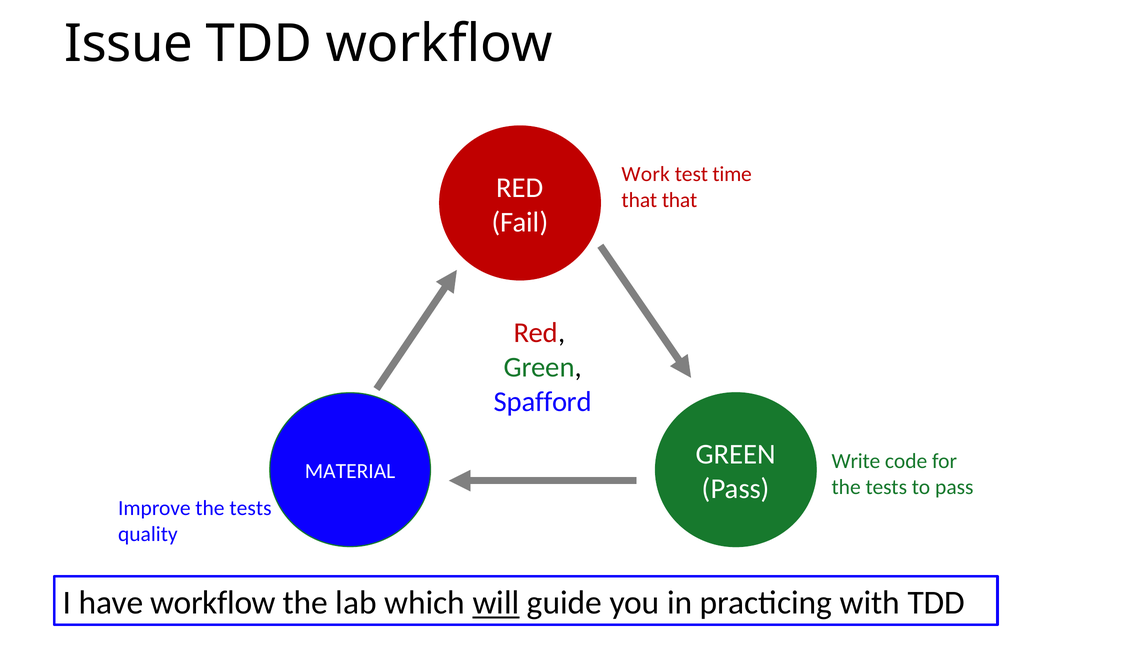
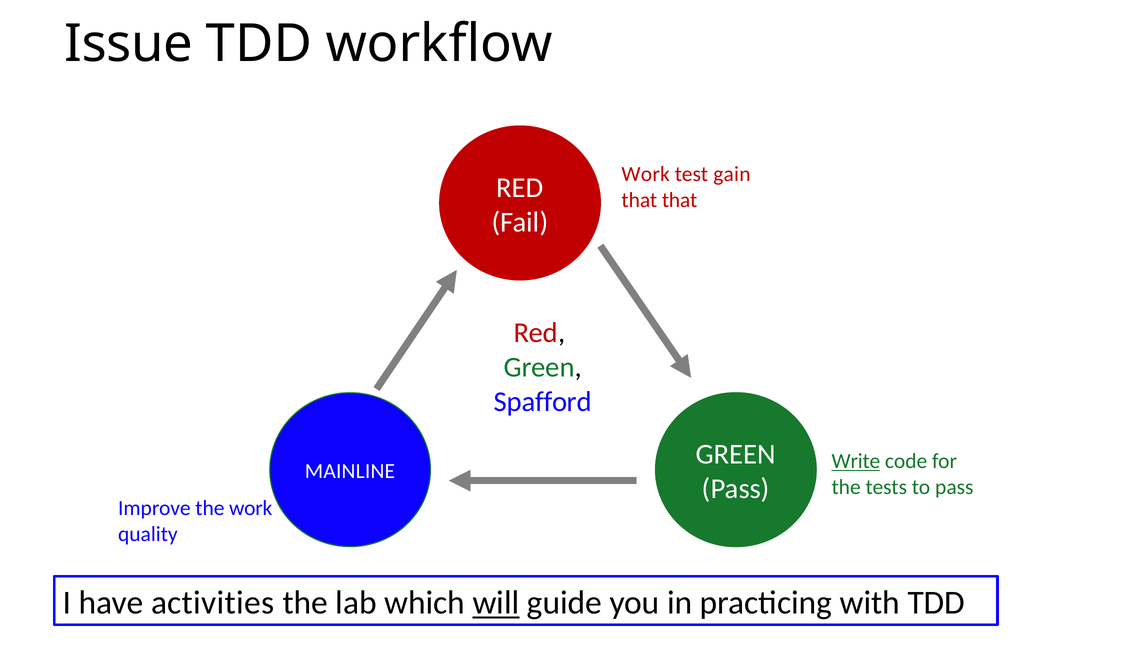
time: time -> gain
Write underline: none -> present
MATERIAL: MATERIAL -> MAINLINE
Improve the tests: tests -> work
have workflow: workflow -> activities
